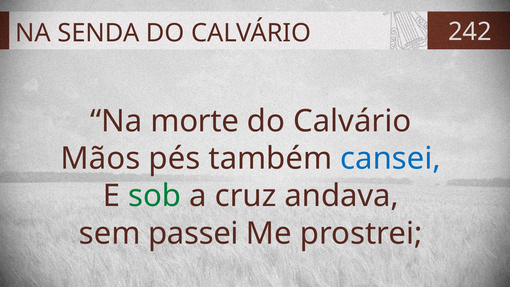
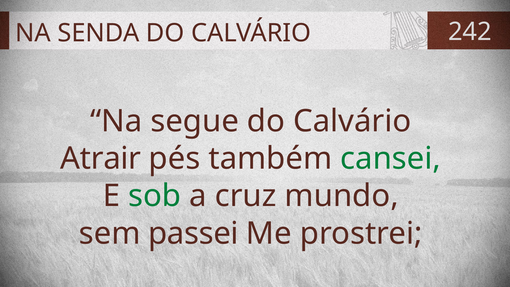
morte: morte -> segue
Mãos: Mãos -> Atrair
cansei colour: blue -> green
andava: andava -> mundo
